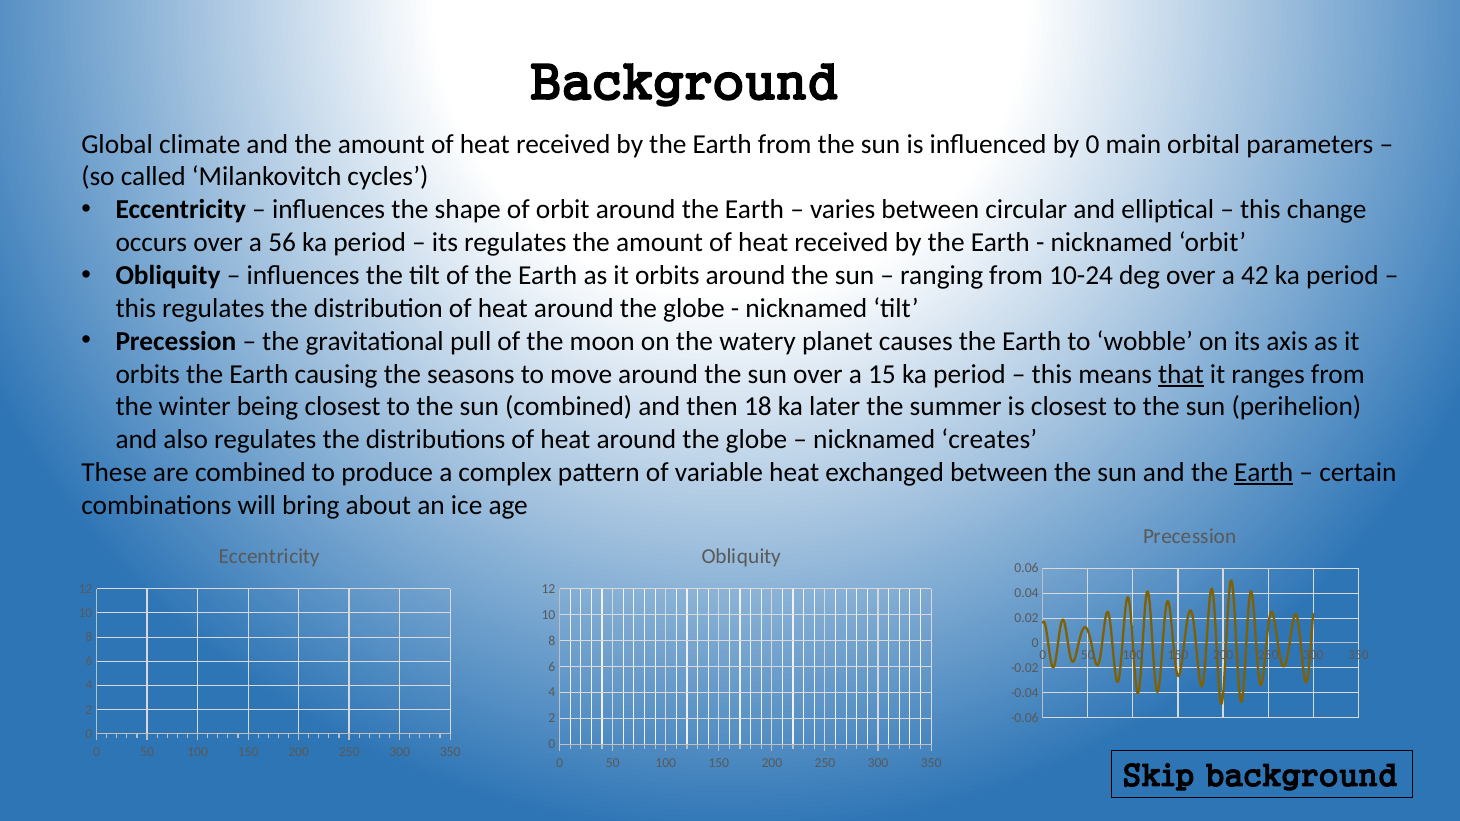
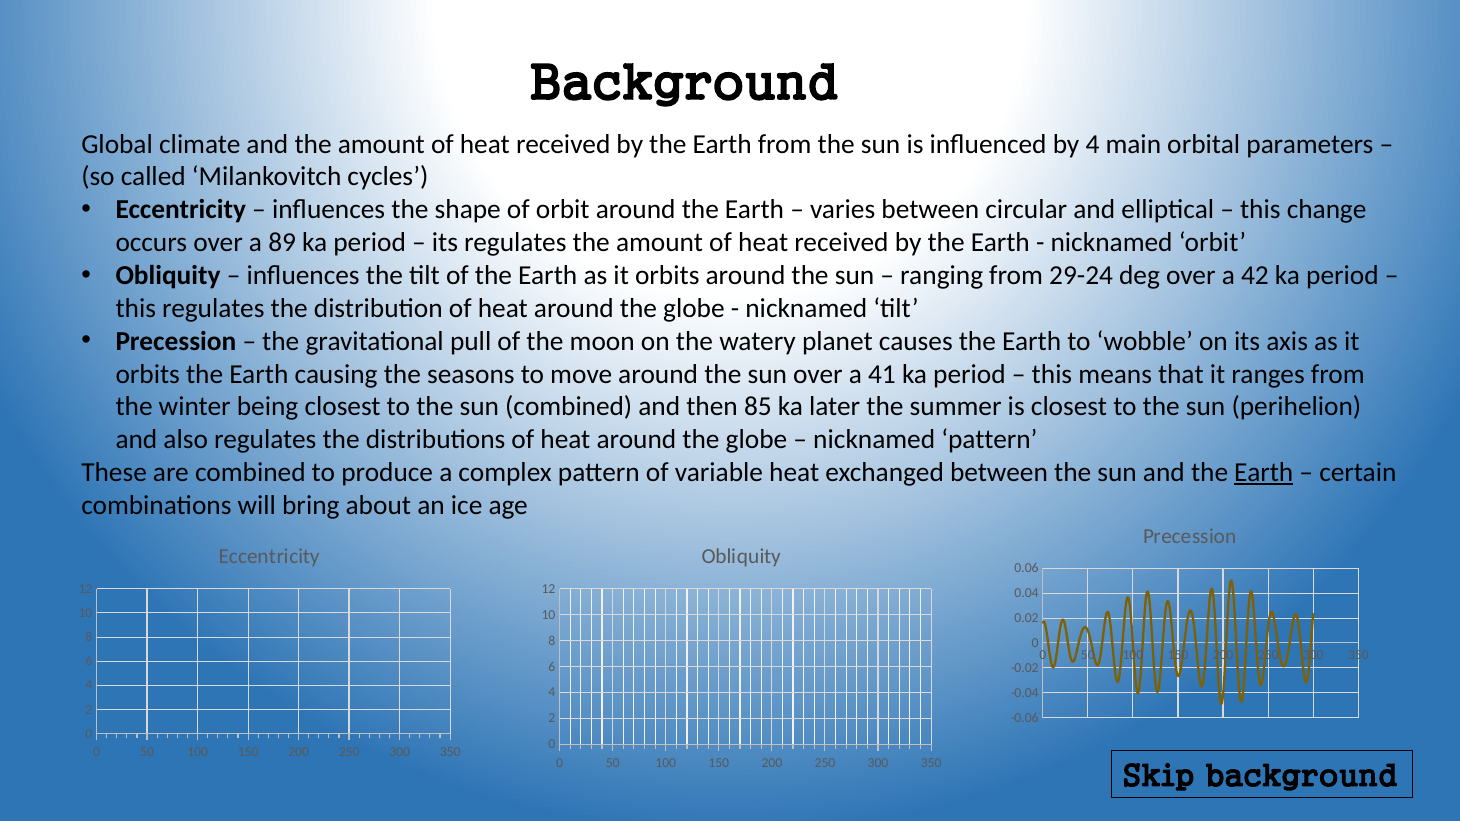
by 0: 0 -> 4
56: 56 -> 89
10-24: 10-24 -> 29-24
15: 15 -> 41
that underline: present -> none
18: 18 -> 85
nicknamed creates: creates -> pattern
